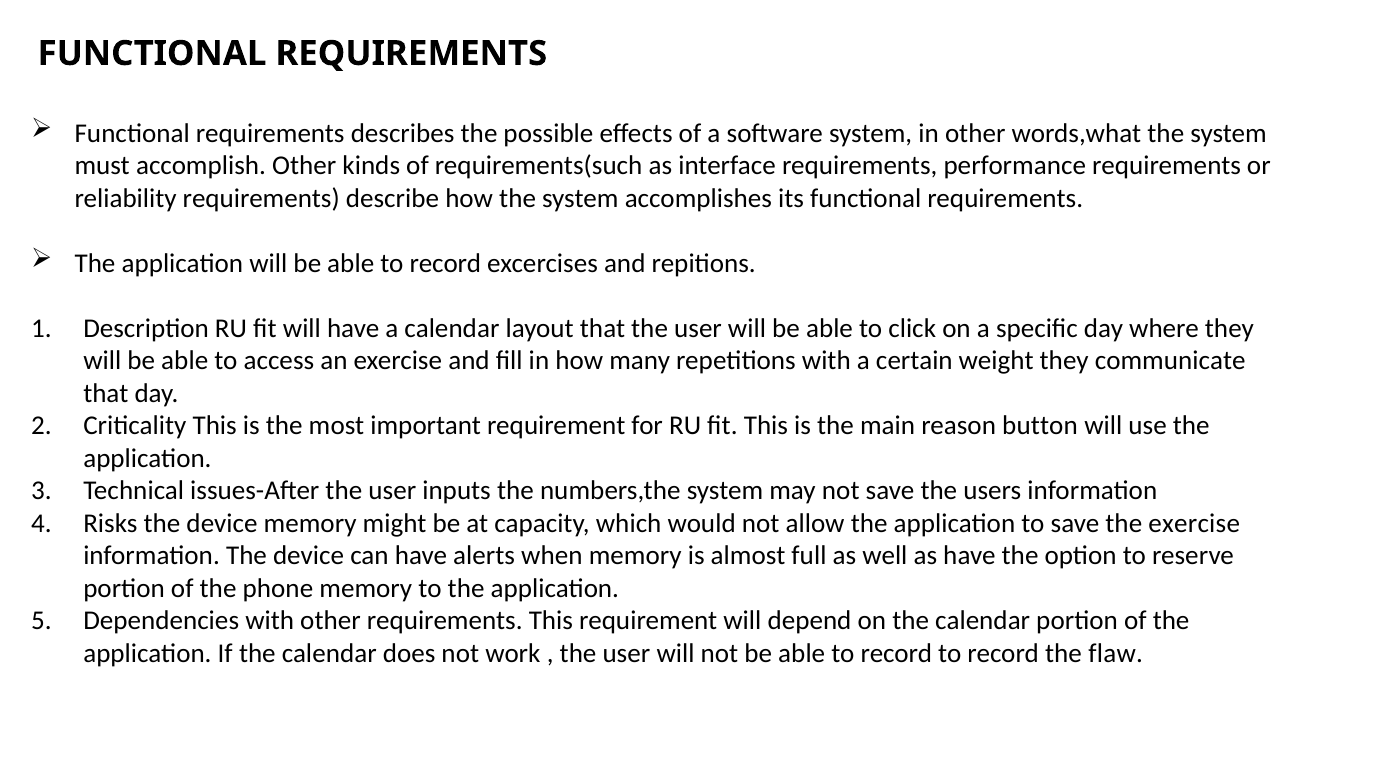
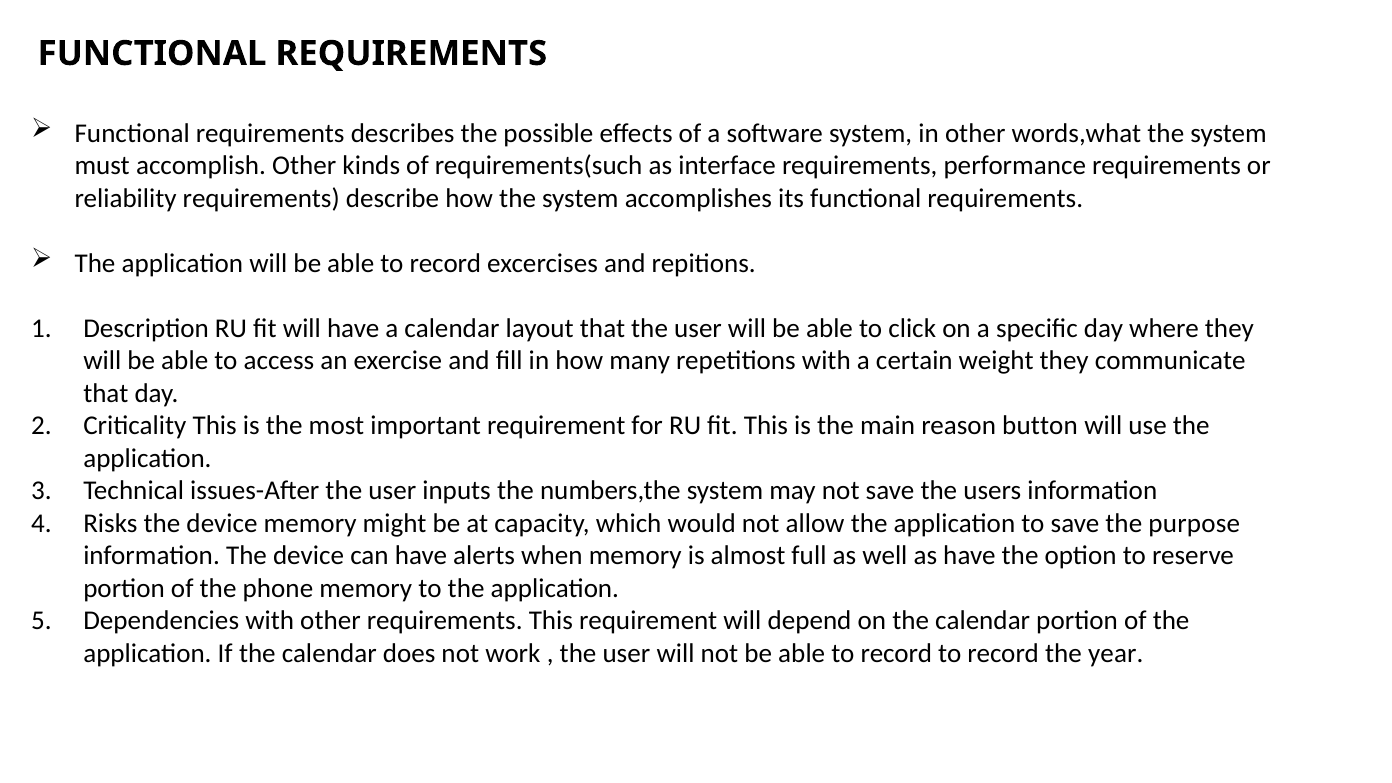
the exercise: exercise -> purpose
flaw: flaw -> year
